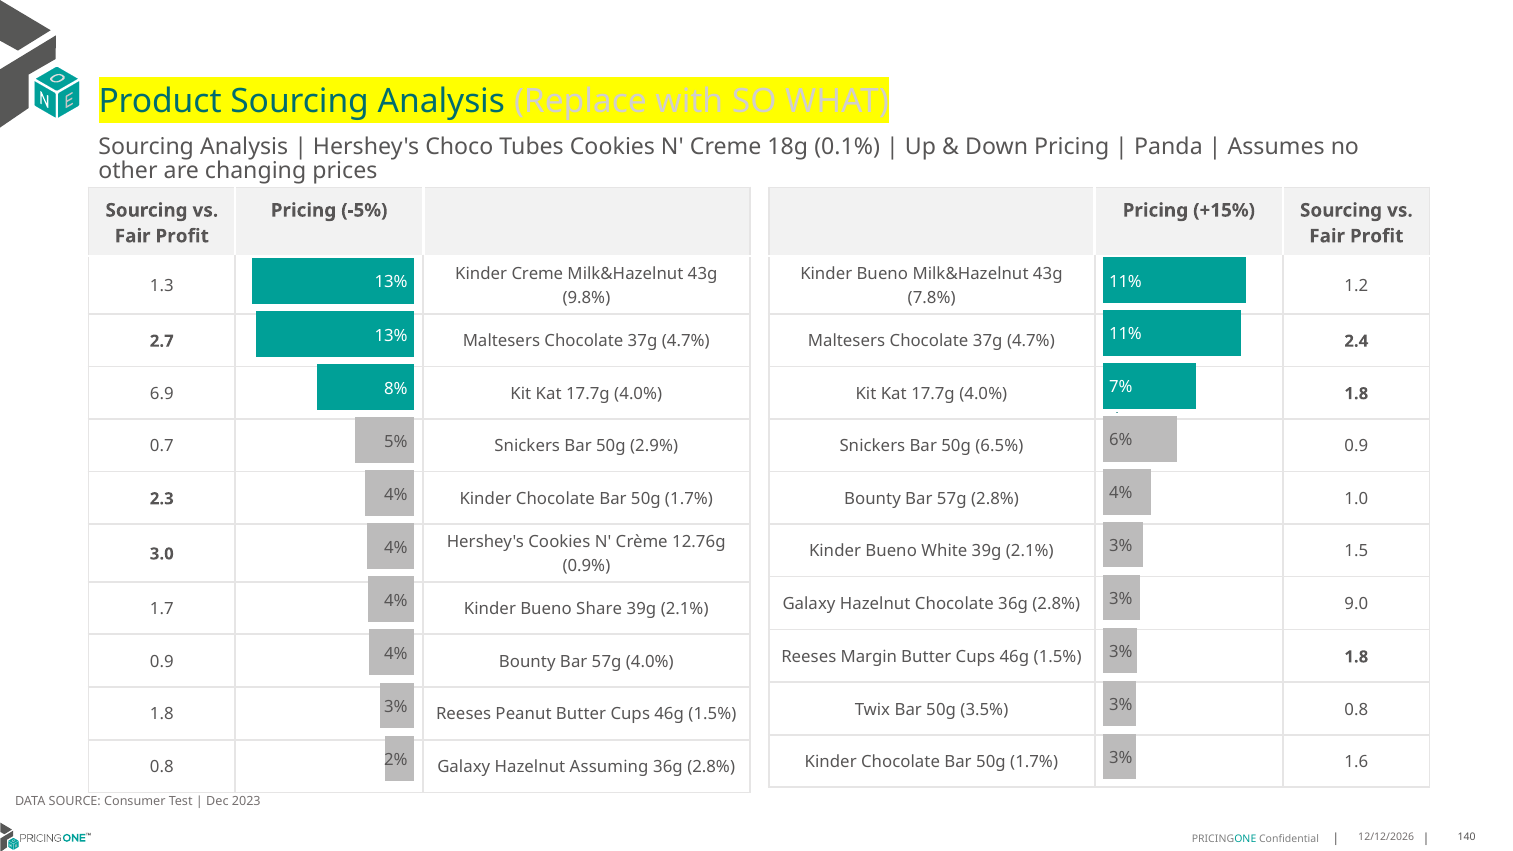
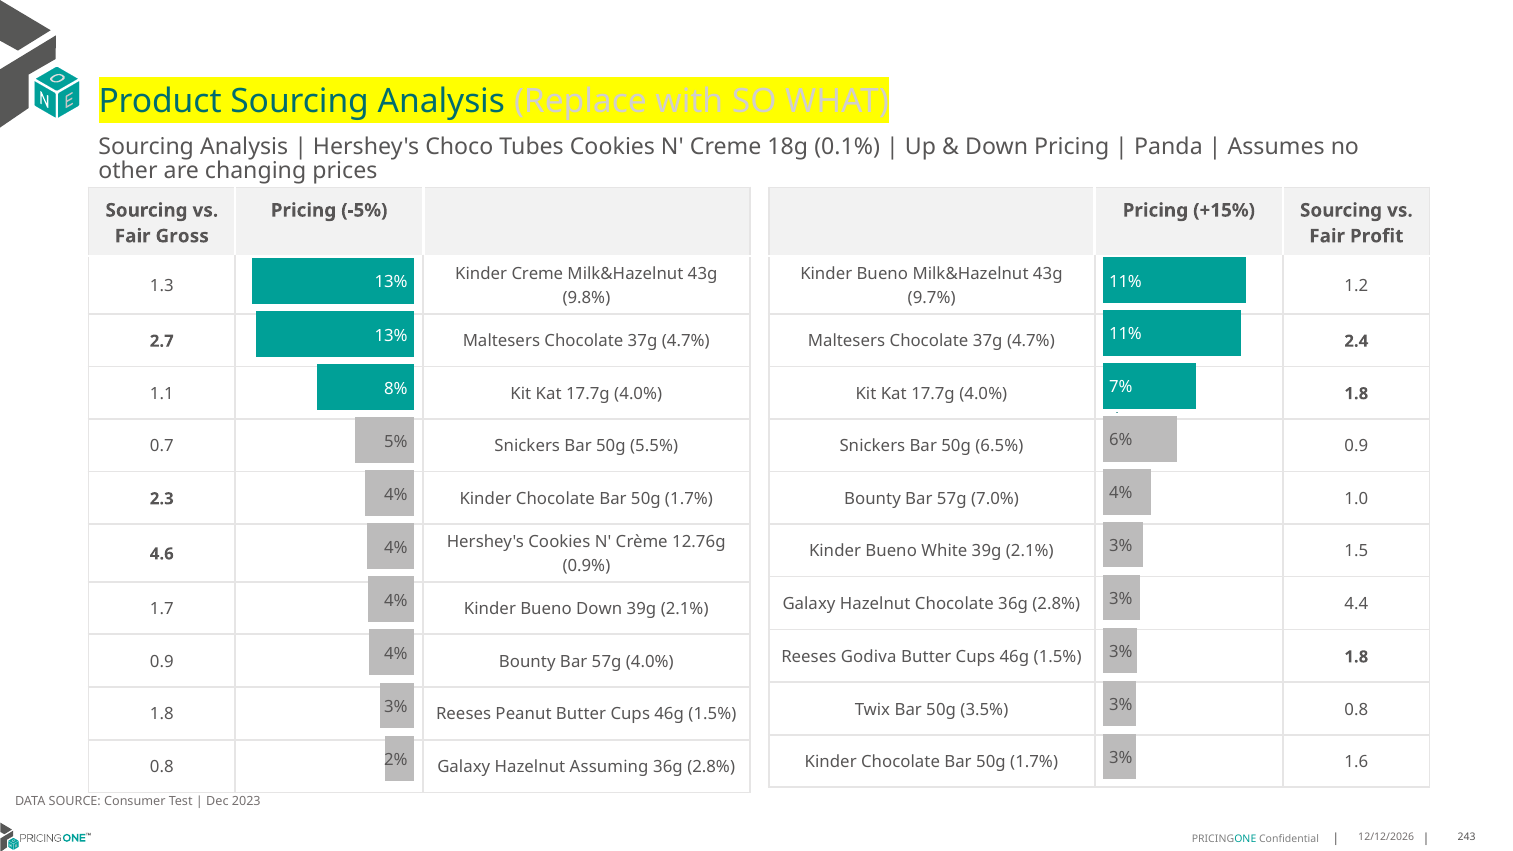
Profit at (182, 236): Profit -> Gross
7.8%: 7.8% -> 9.7%
6.9: 6.9 -> 1.1
2.9%: 2.9% -> 5.5%
57g 2.8%: 2.8% -> 7.0%
3.0: 3.0 -> 4.6
9.0: 9.0 -> 4.4
Bueno Share: Share -> Down
Margin: Margin -> Godiva
140: 140 -> 243
